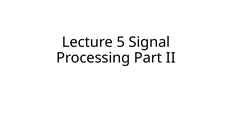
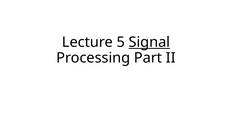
Signal underline: none -> present
